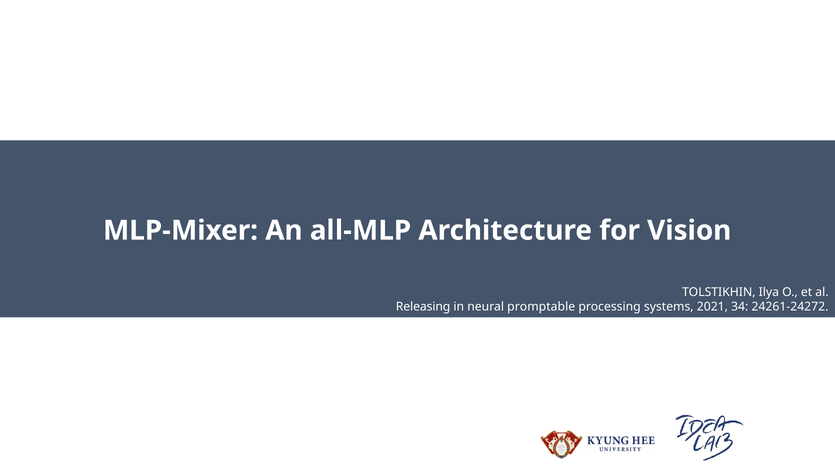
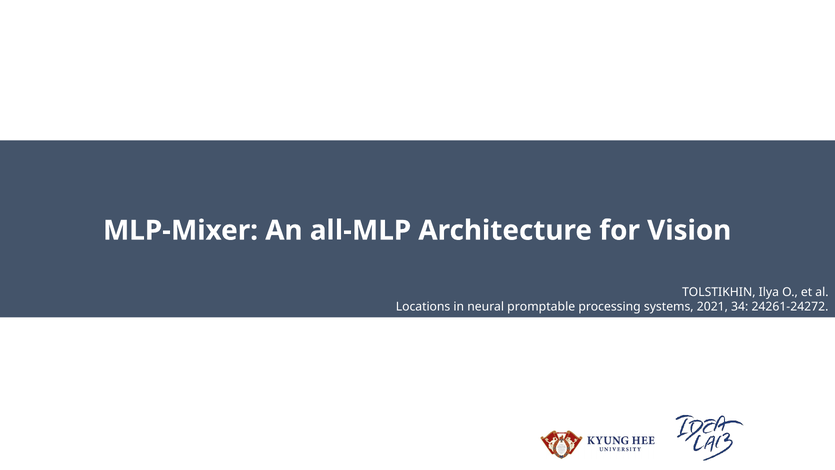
Releasing: Releasing -> Locations
